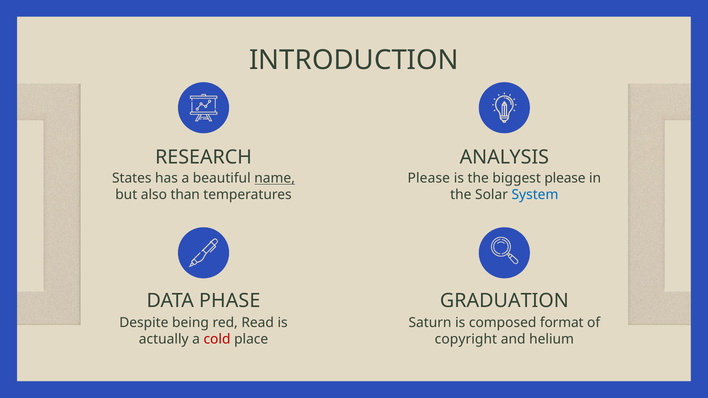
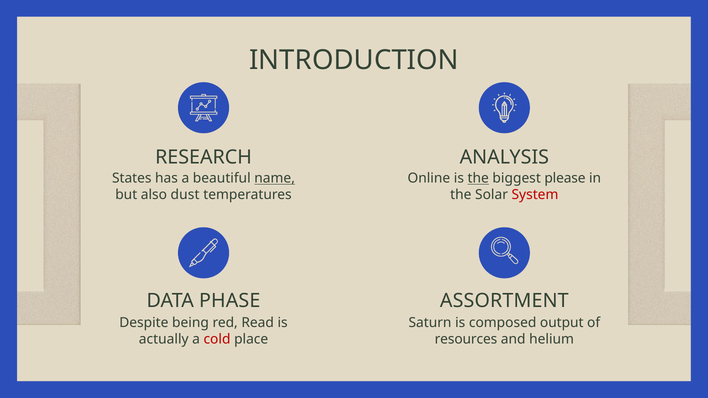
Please at (429, 179): Please -> Online
the at (478, 179) underline: none -> present
than: than -> dust
System colour: blue -> red
GRADUATION: GRADUATION -> ASSORTMENT
format: format -> output
copyright: copyright -> resources
